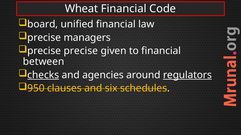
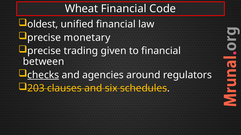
board: board -> oldest
managers: managers -> monetary
precise precise: precise -> trading
regulators underline: present -> none
950: 950 -> 203
